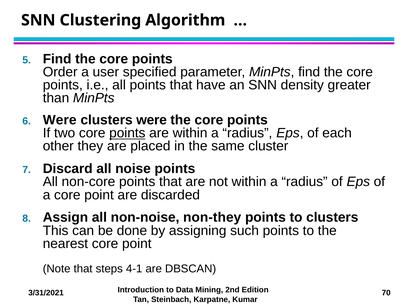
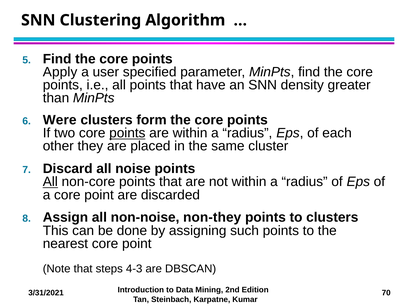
Order: Order -> Apply
clusters were: were -> form
All at (50, 182) underline: none -> present
4-1: 4-1 -> 4-3
